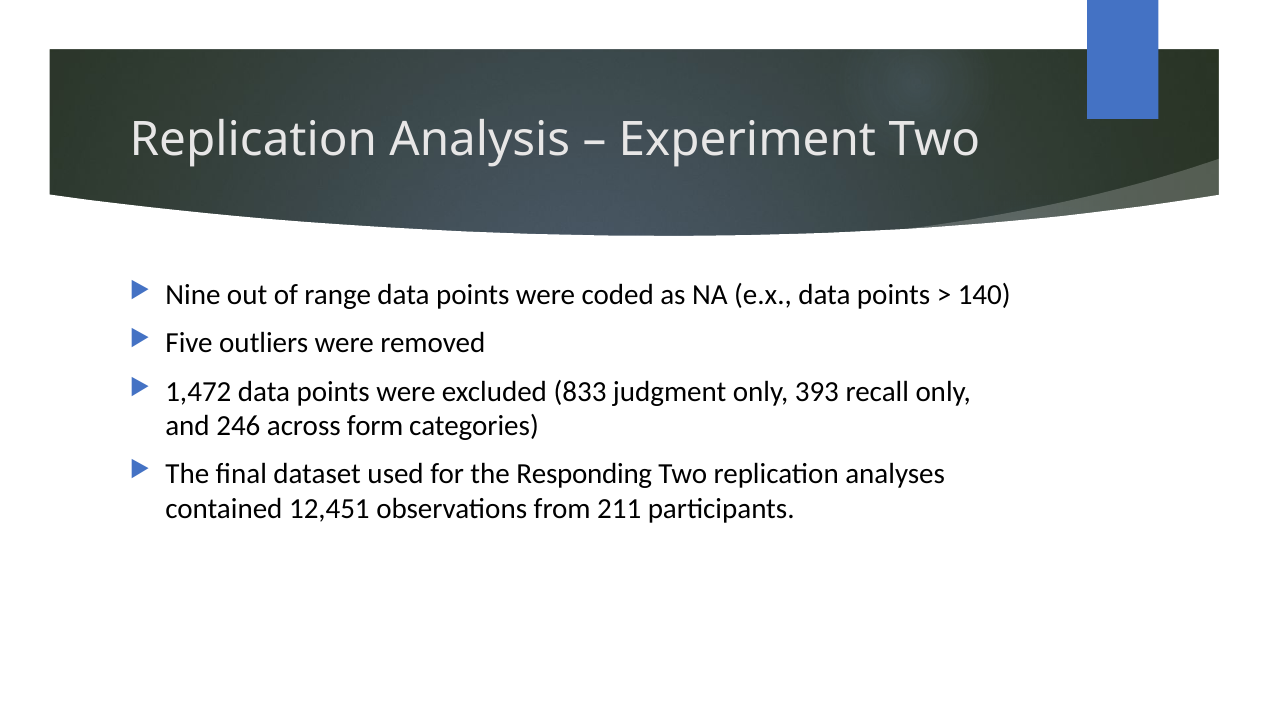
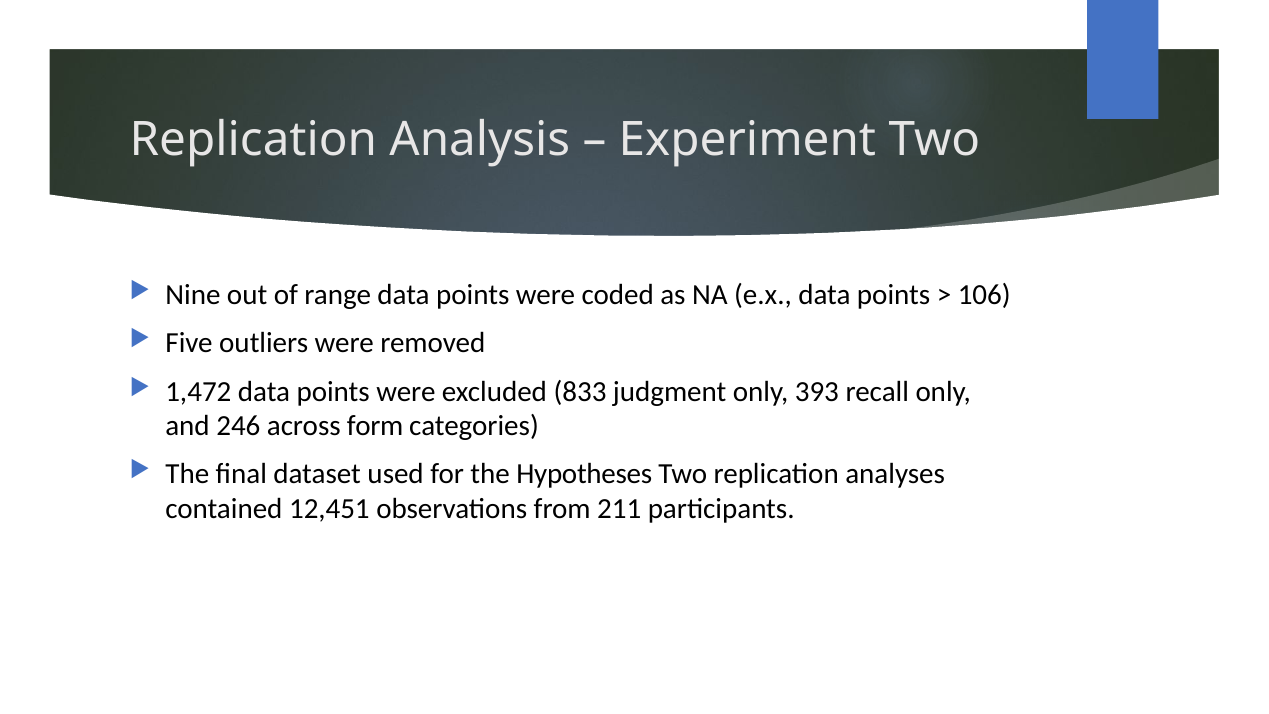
140: 140 -> 106
Responding: Responding -> Hypotheses
